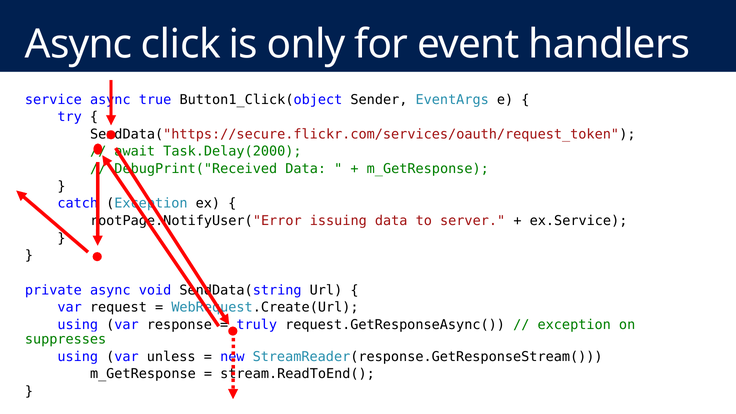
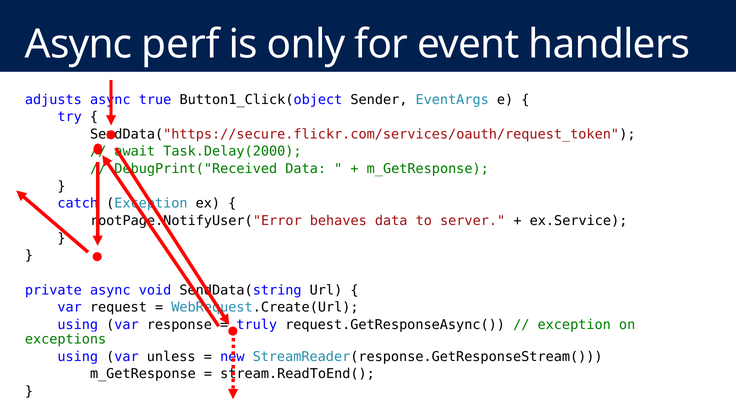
click: click -> perf
service: service -> adjusts
issuing: issuing -> behaves
suppresses: suppresses -> exceptions
